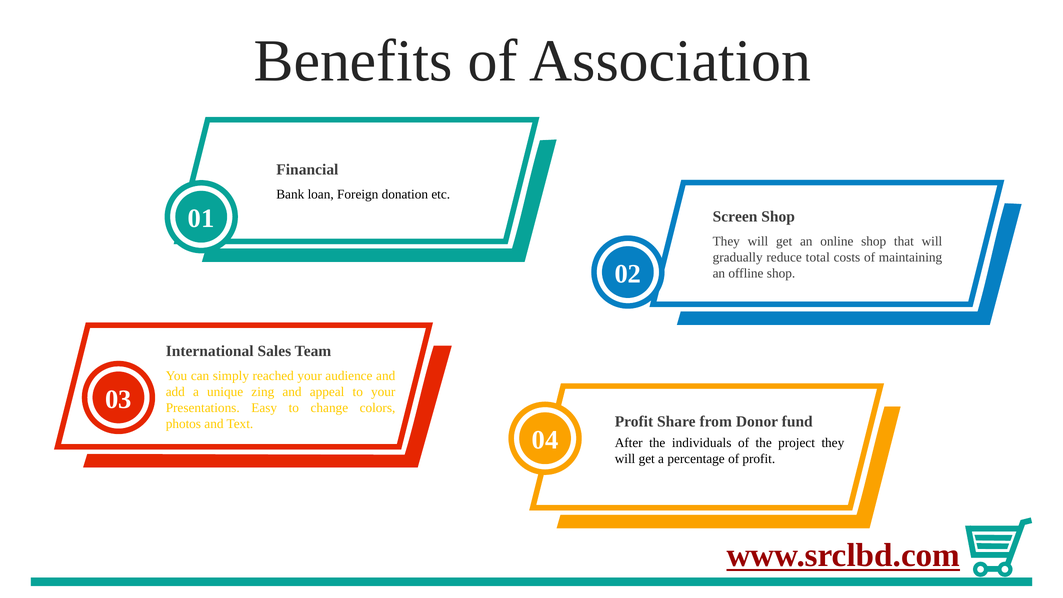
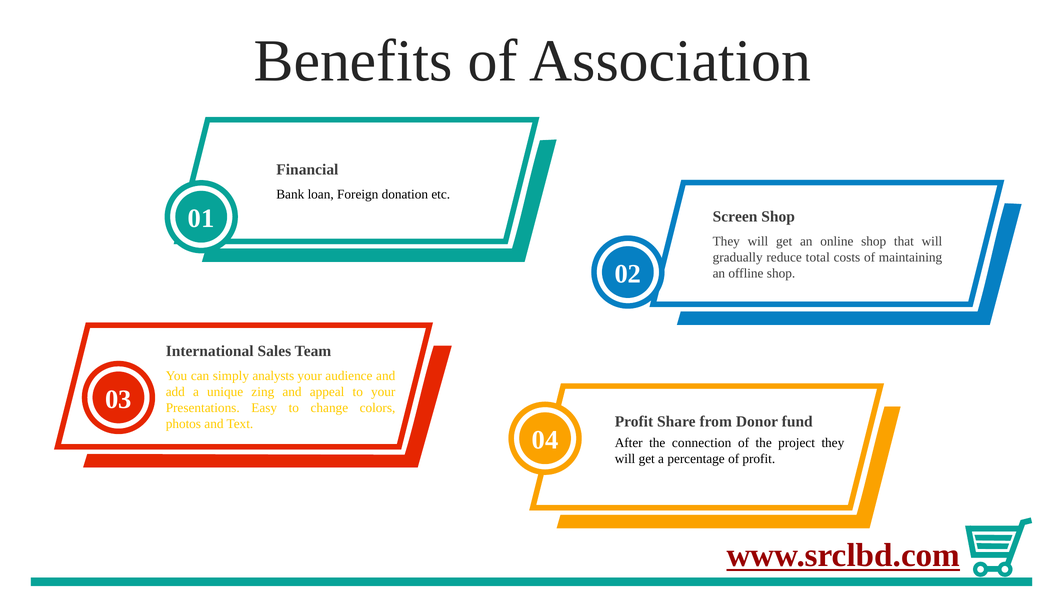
reached: reached -> analysts
individuals: individuals -> connection
